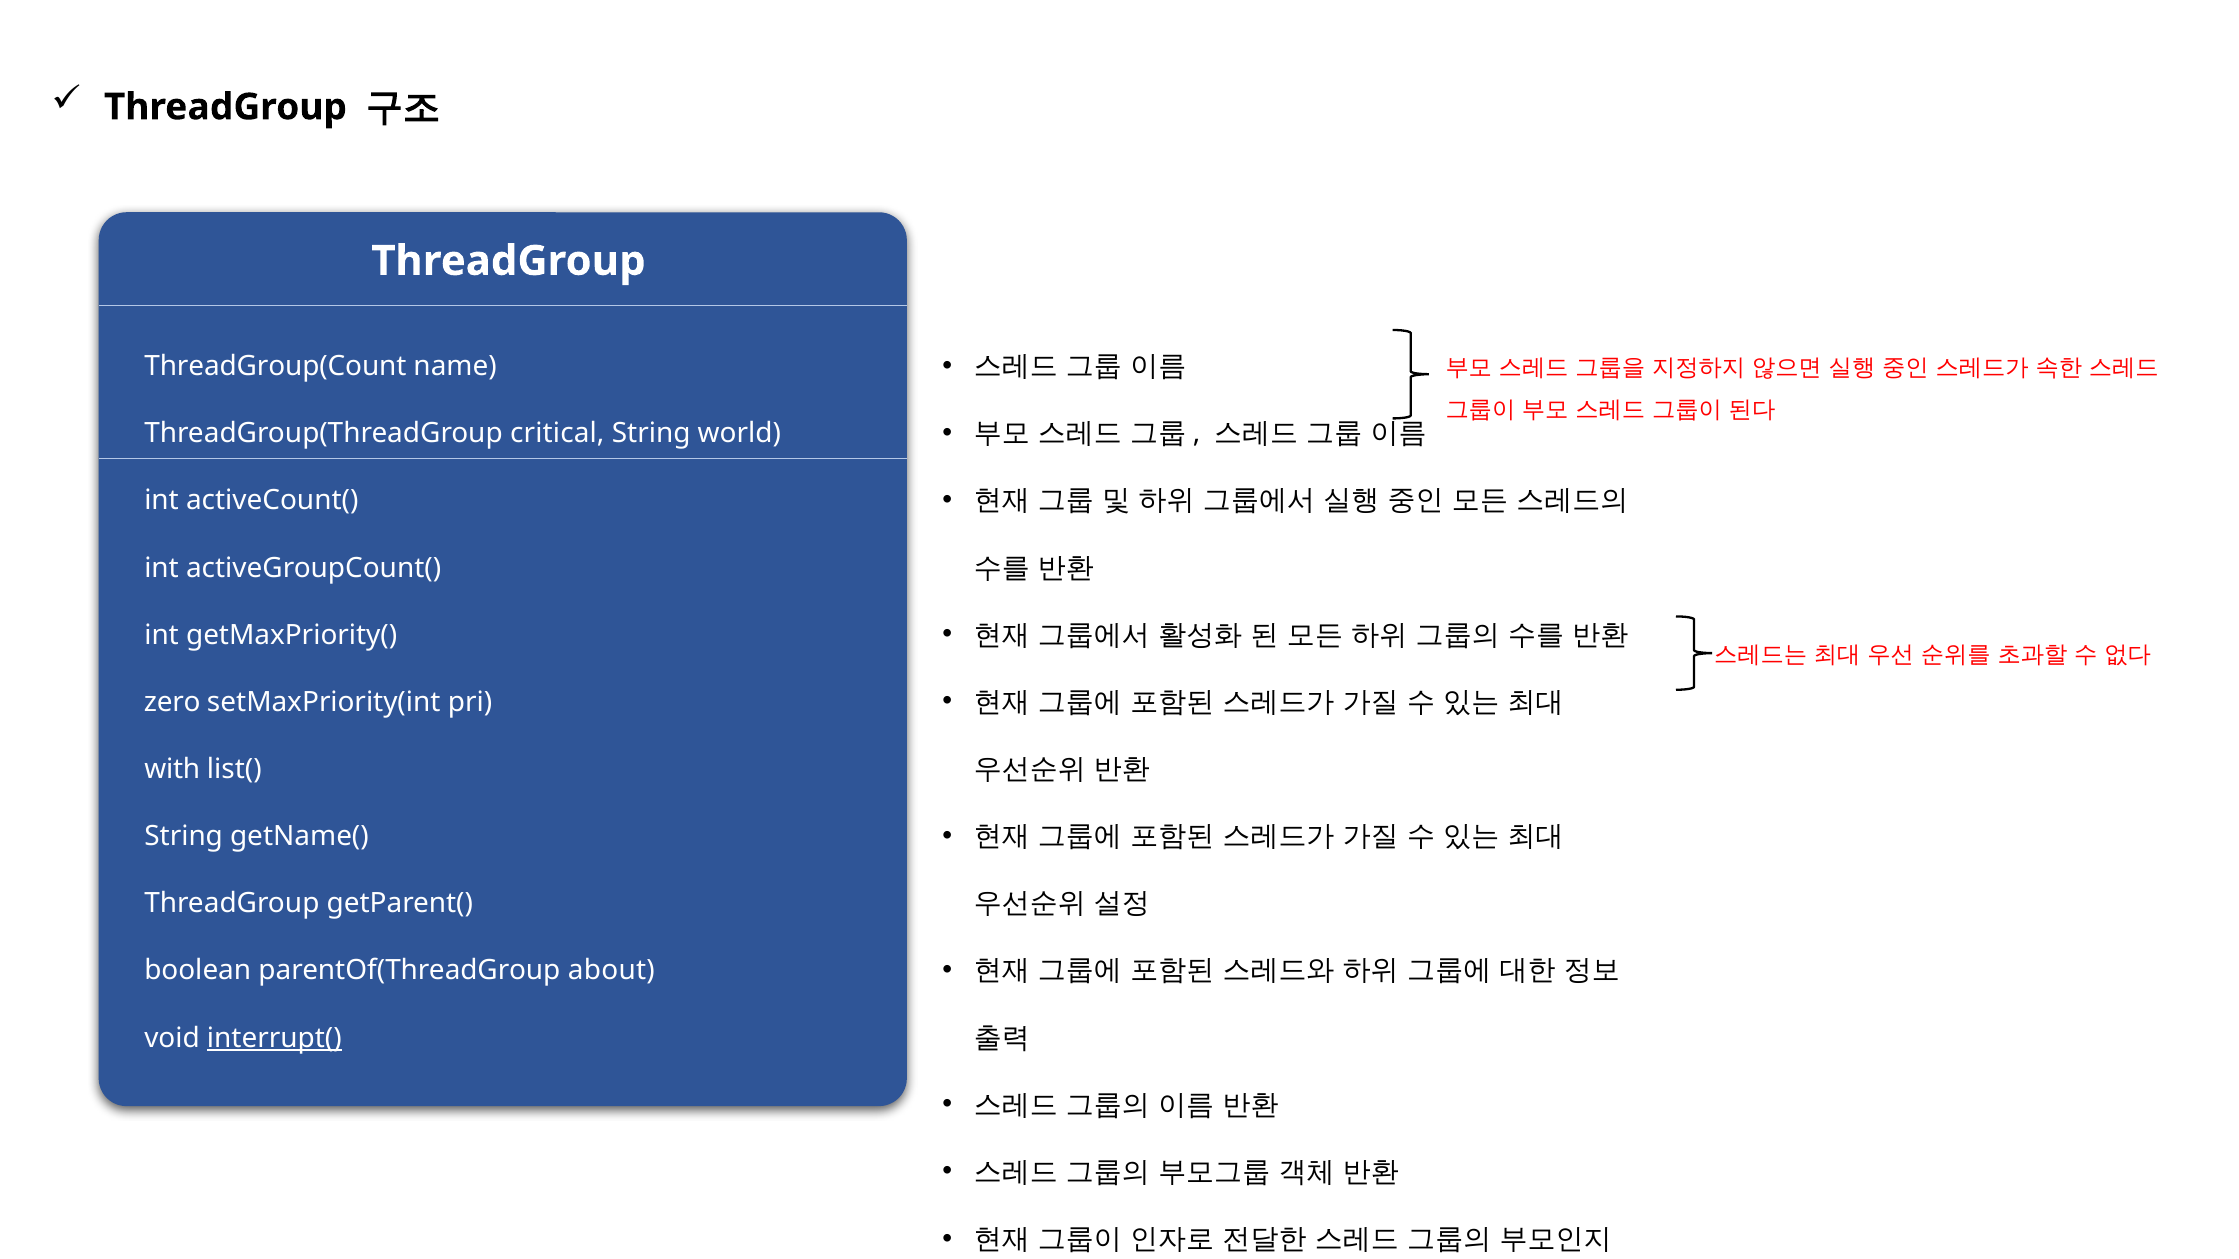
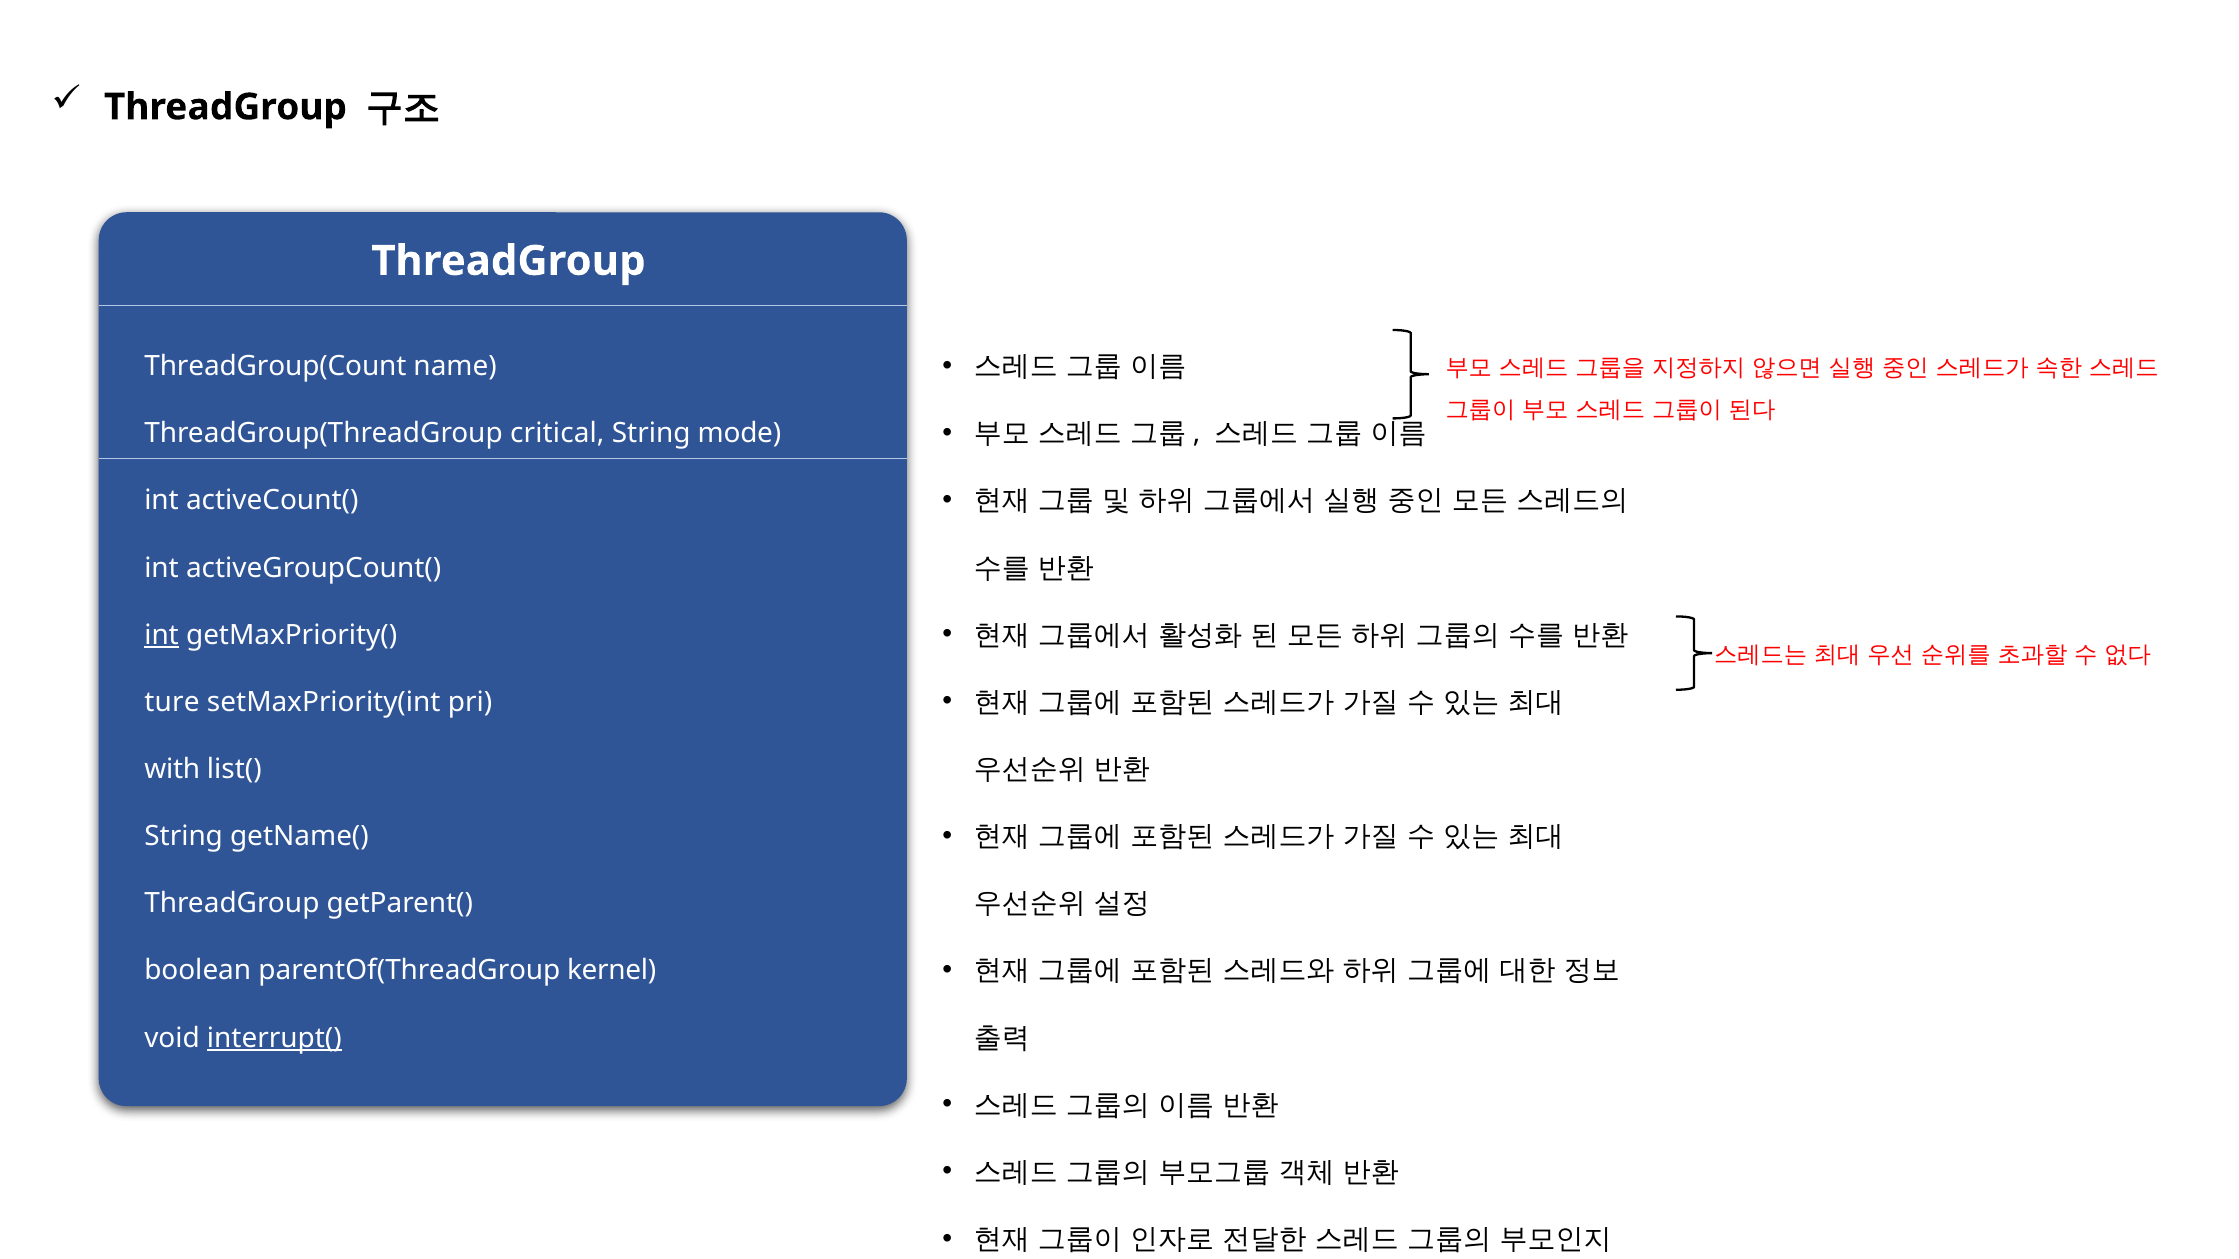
world: world -> mode
int at (162, 635) underline: none -> present
zero: zero -> ture
about: about -> kernel
